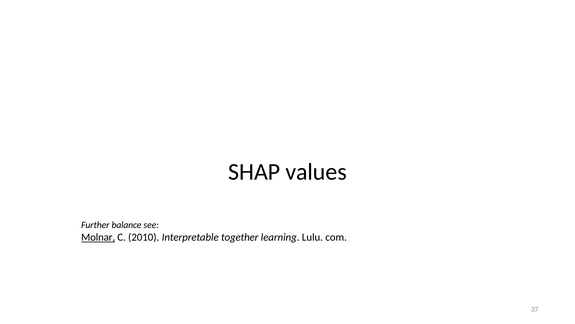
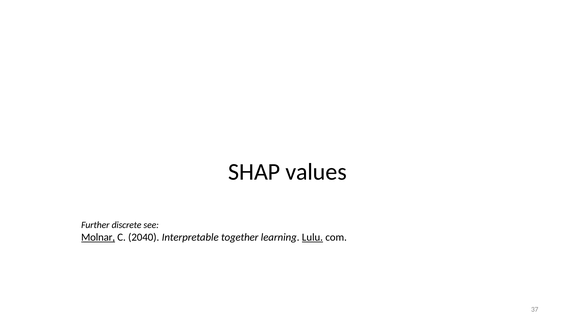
balance: balance -> discrete
2010: 2010 -> 2040
Lulu underline: none -> present
